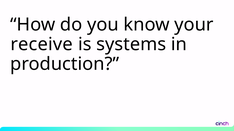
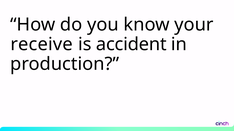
systems: systems -> accident
